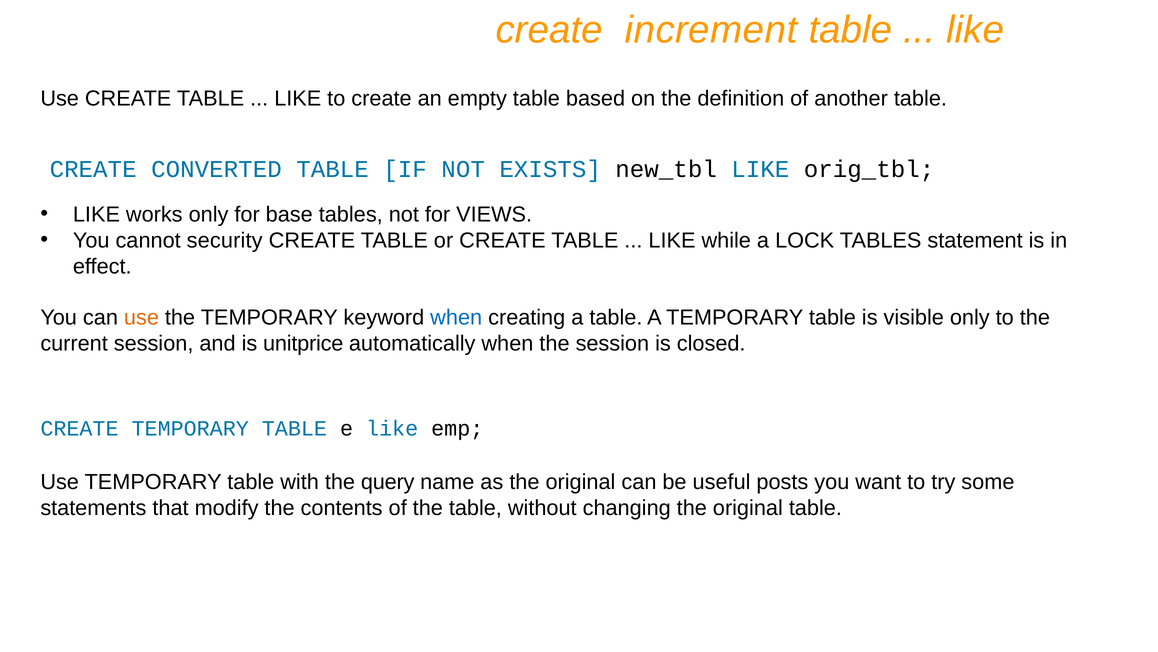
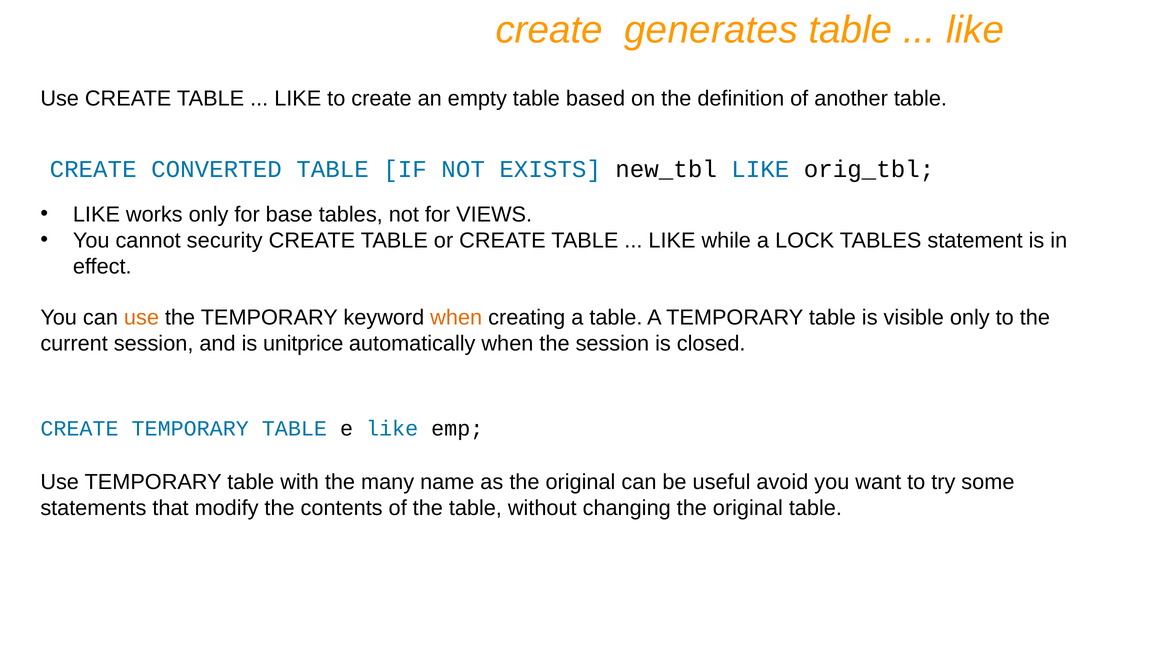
increment: increment -> generates
when at (456, 317) colour: blue -> orange
query: query -> many
posts: posts -> avoid
